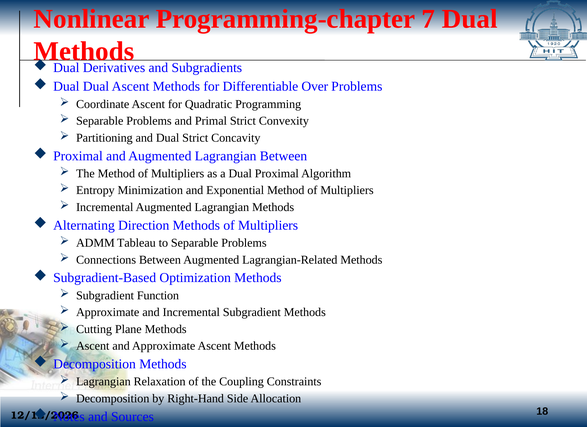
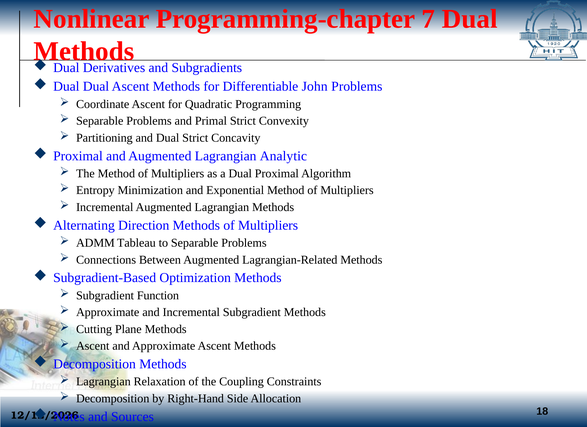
Over: Over -> John
Lagrangian Between: Between -> Analytic
